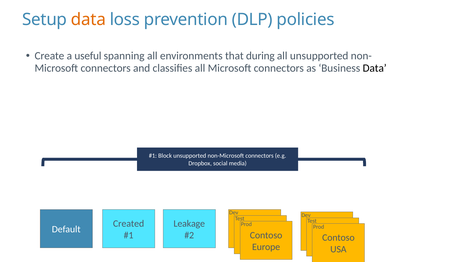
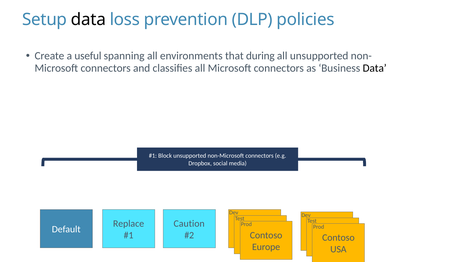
data at (89, 20) colour: orange -> black
Created: Created -> Replace
Leakage: Leakage -> Caution
